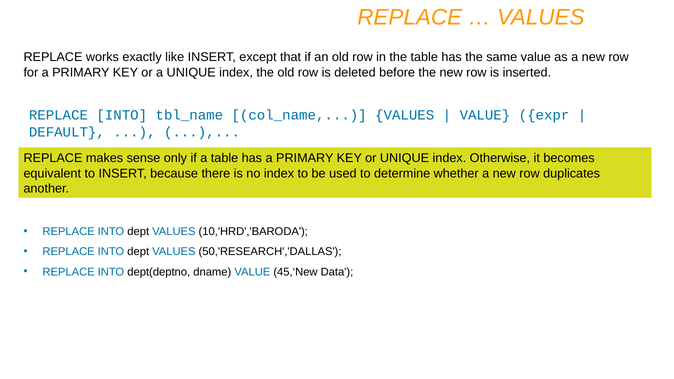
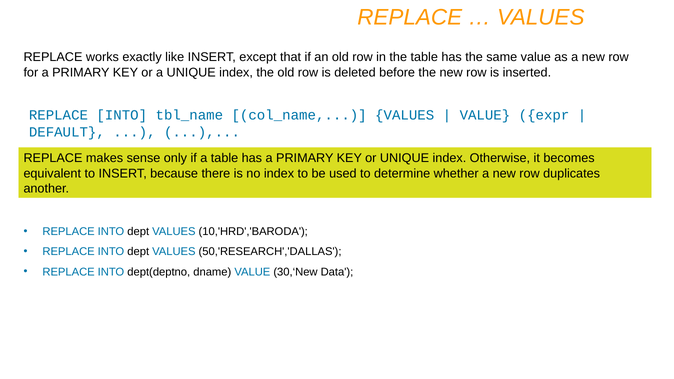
45,‘New: 45,‘New -> 30,‘New
